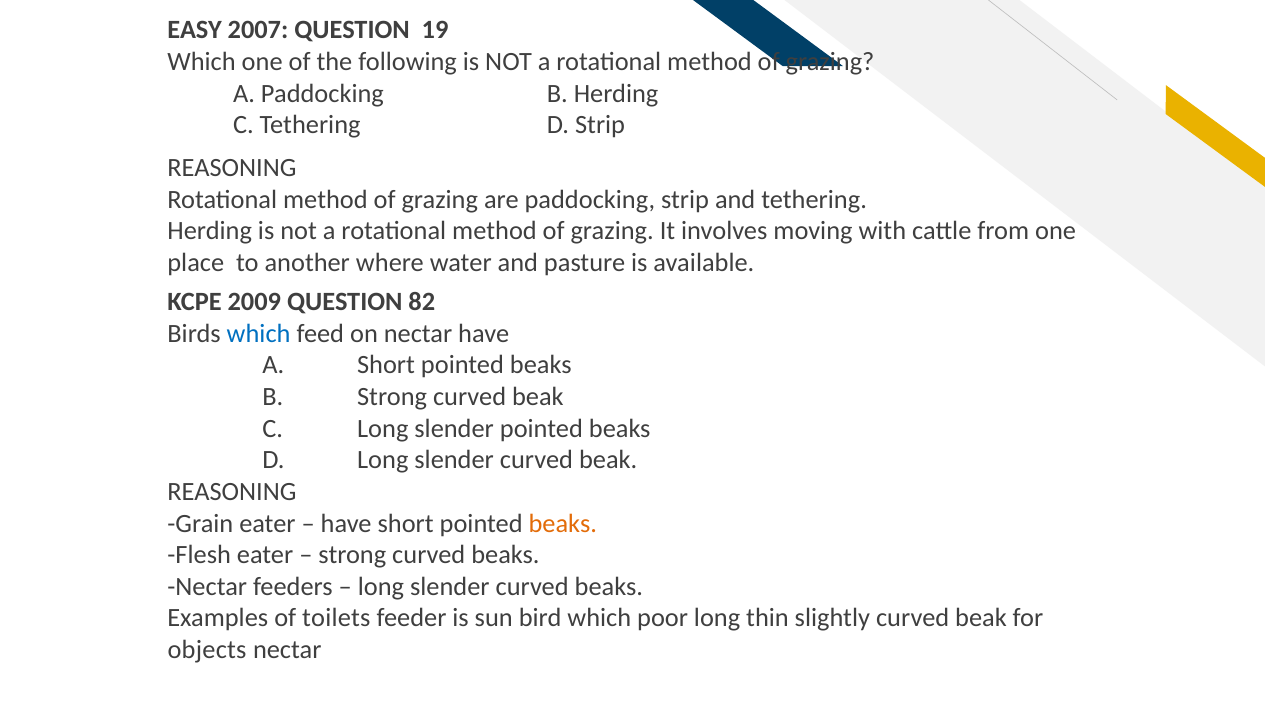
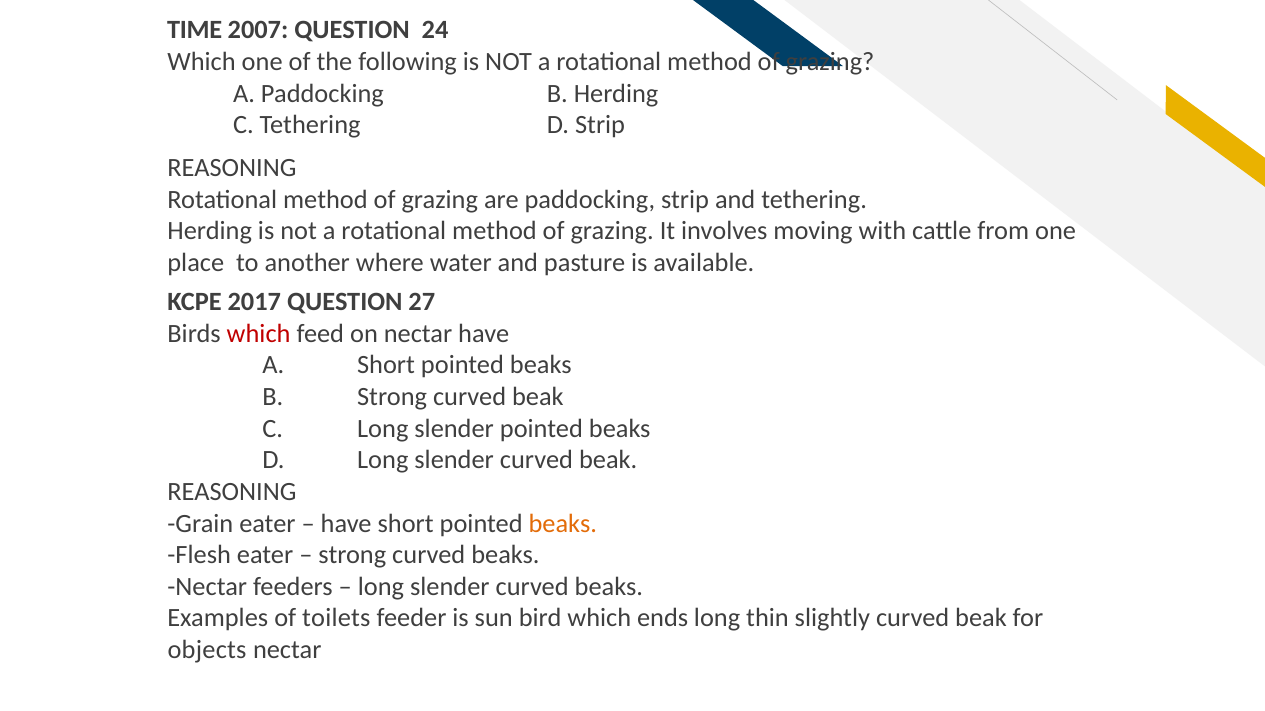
EASY: EASY -> TIME
19: 19 -> 24
2009: 2009 -> 2017
82: 82 -> 27
which at (259, 334) colour: blue -> red
poor: poor -> ends
